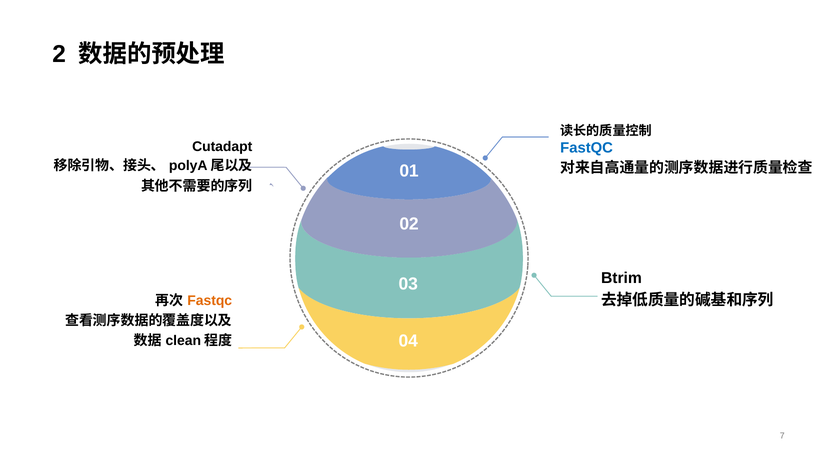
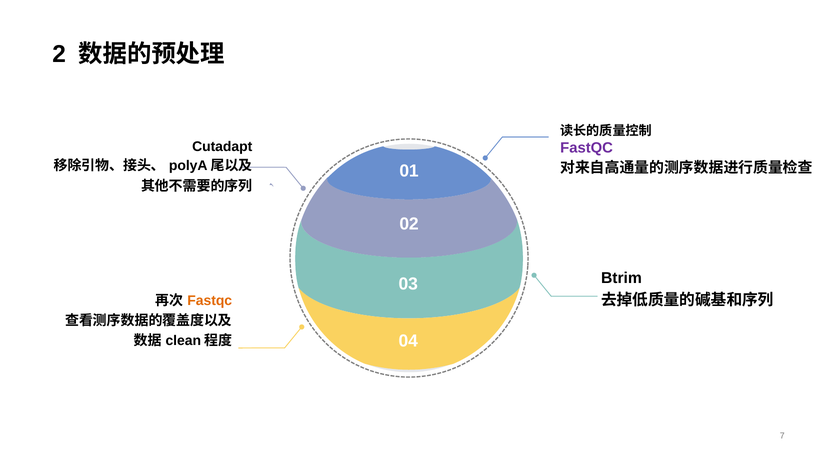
FastQC at (587, 148) colour: blue -> purple
